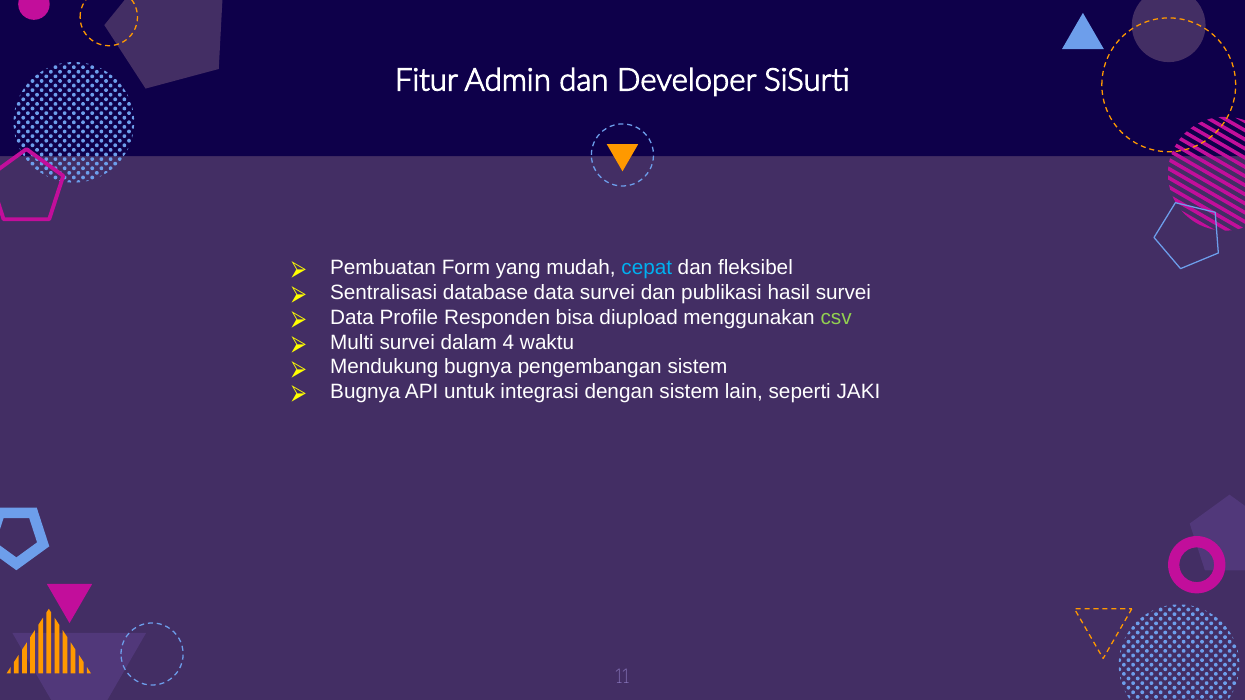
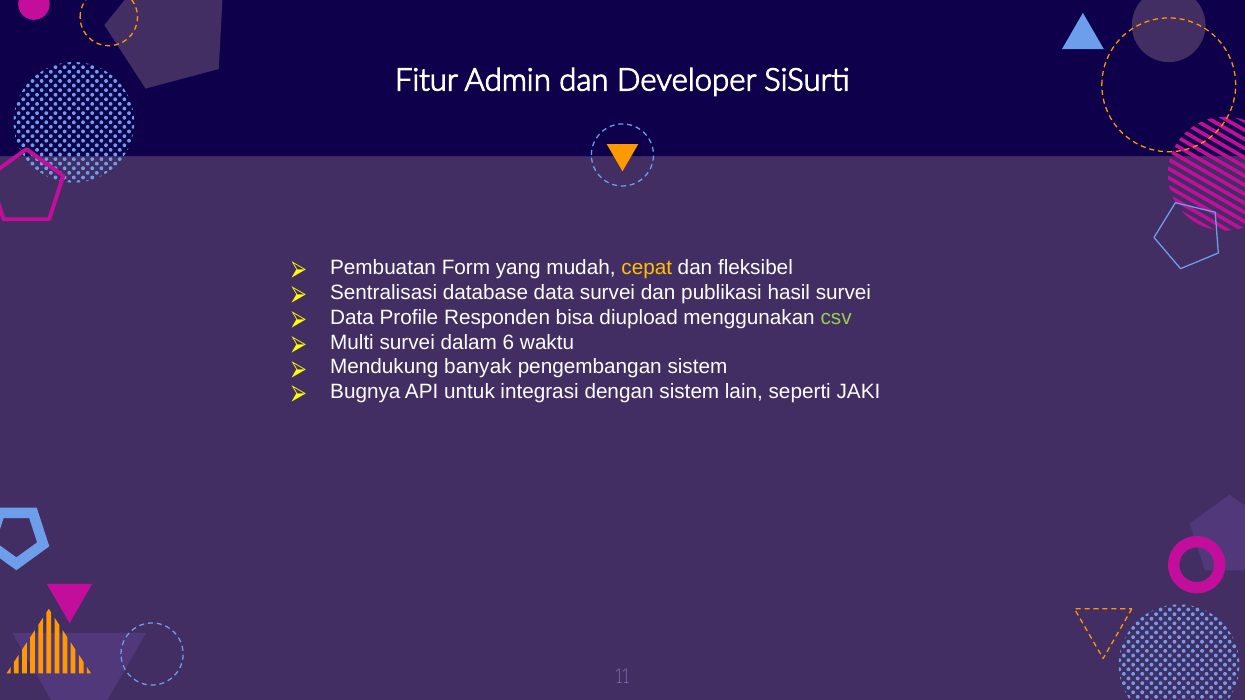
cepat colour: light blue -> yellow
4: 4 -> 6
Mendukung bugnya: bugnya -> banyak
